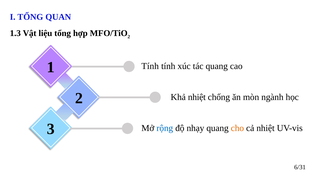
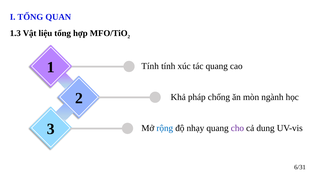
Khả nhiệt: nhiệt -> pháp
cho colour: orange -> purple
cả nhiệt: nhiệt -> dung
